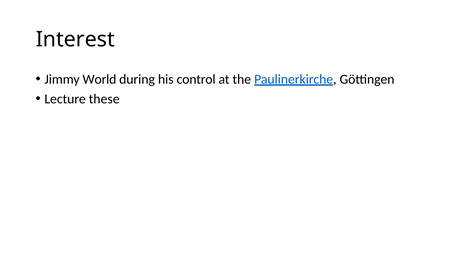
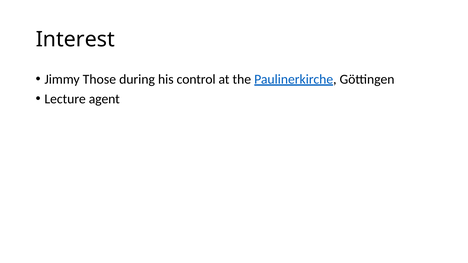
World: World -> Those
these: these -> agent
